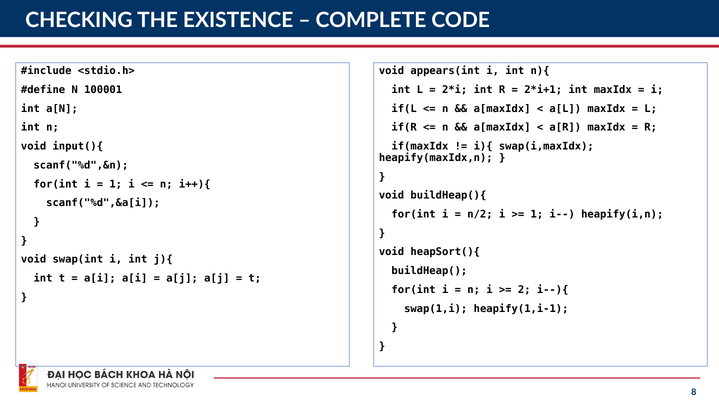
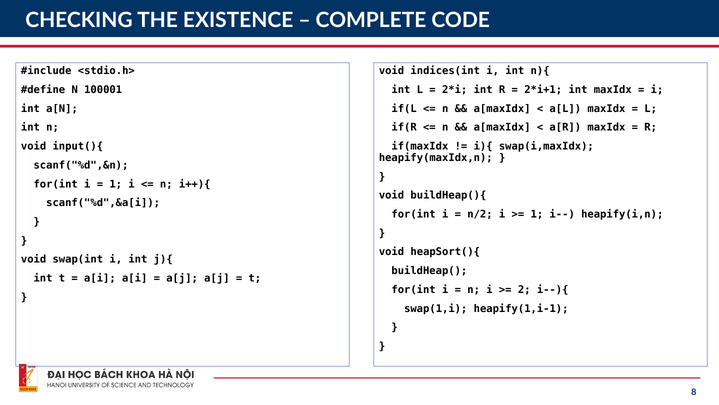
appears(int: appears(int -> indices(int
